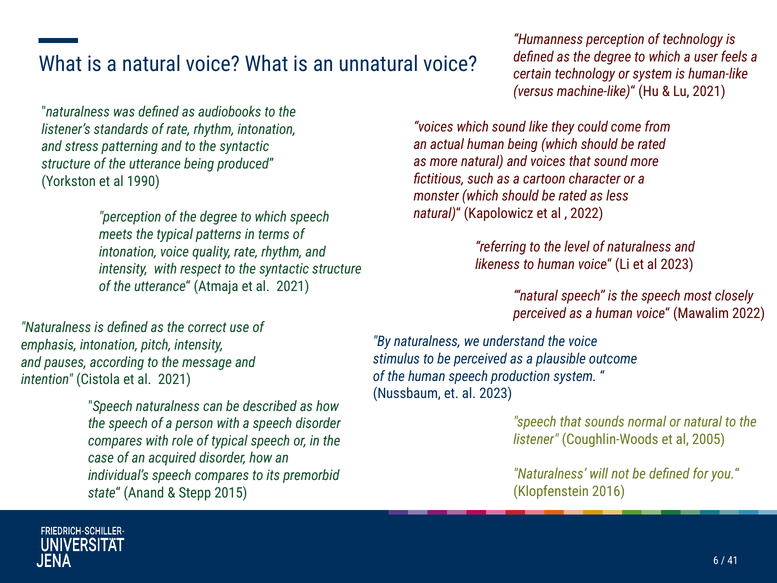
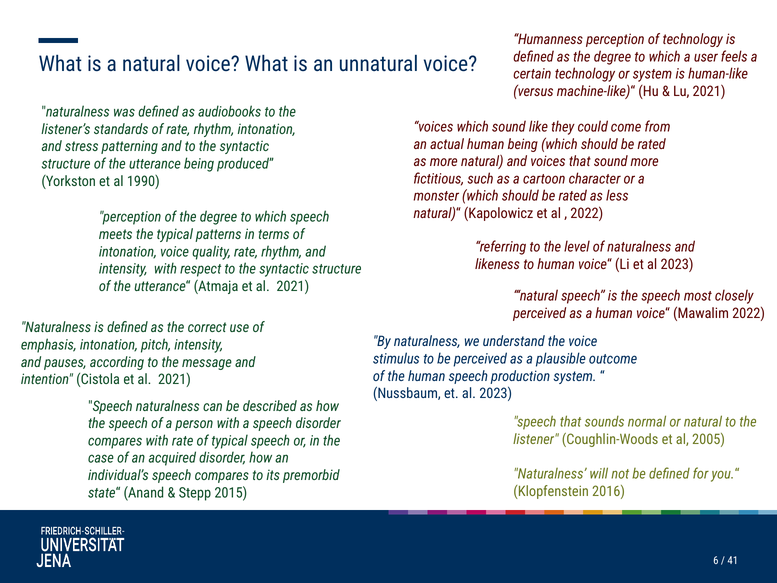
with role: role -> rate
